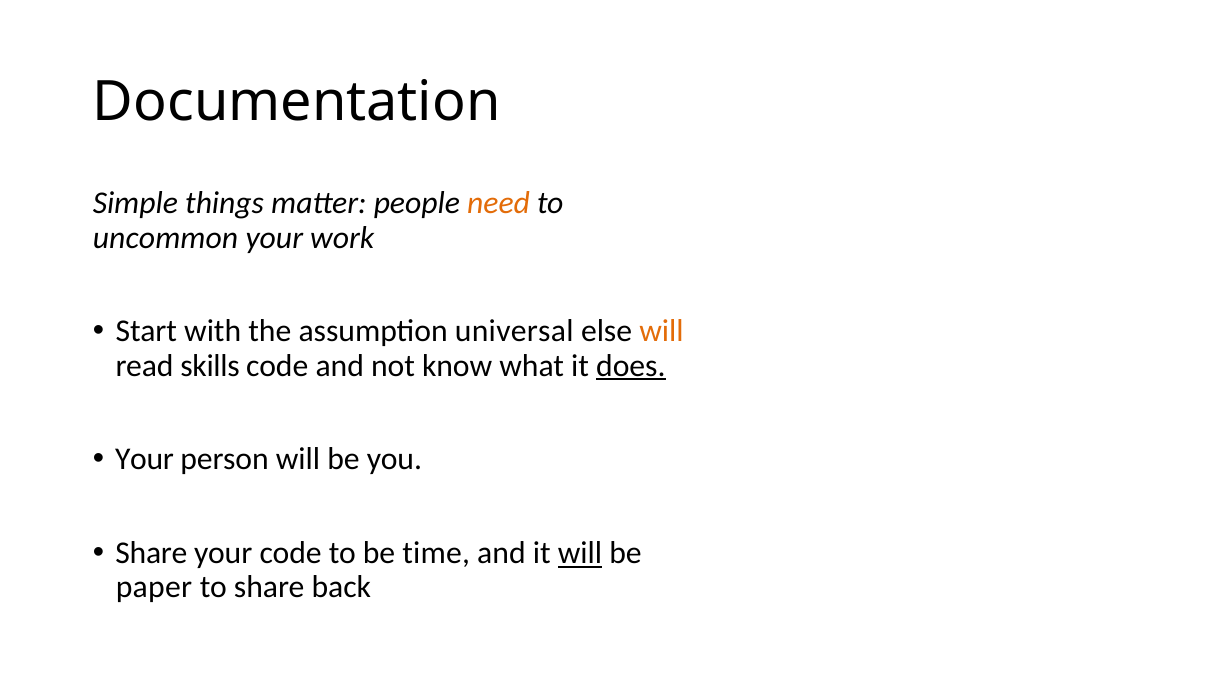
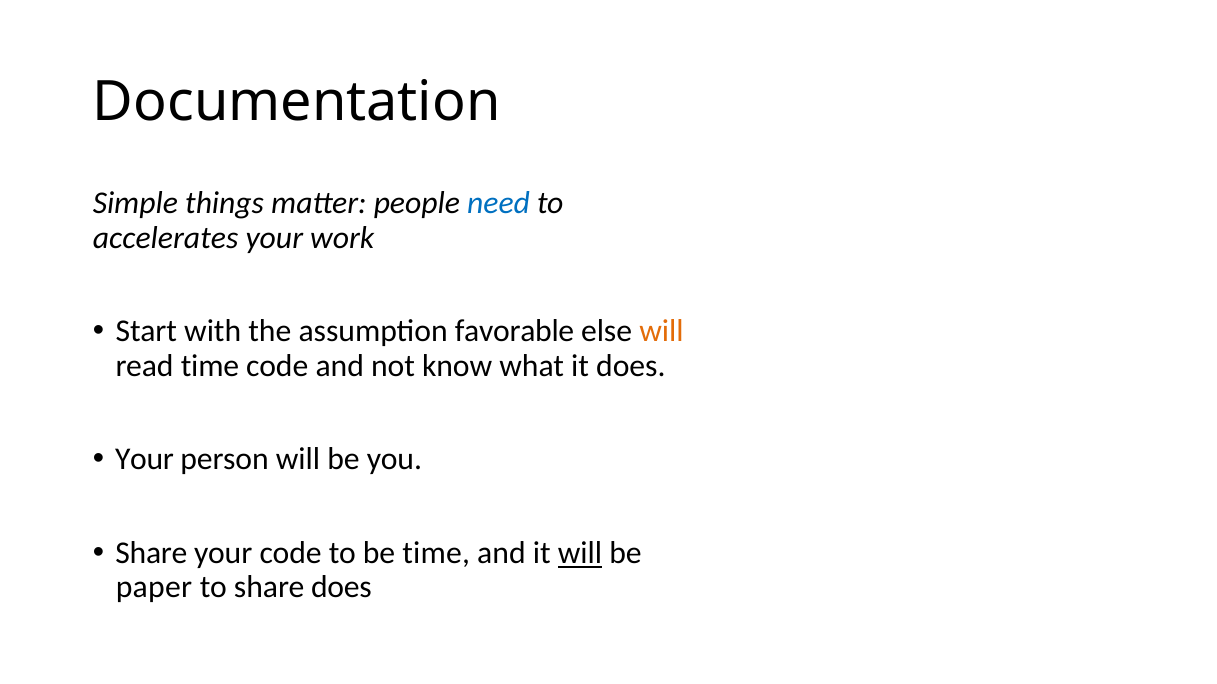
need colour: orange -> blue
uncommon: uncommon -> accelerates
universal: universal -> favorable
read skills: skills -> time
does at (631, 366) underline: present -> none
share back: back -> does
